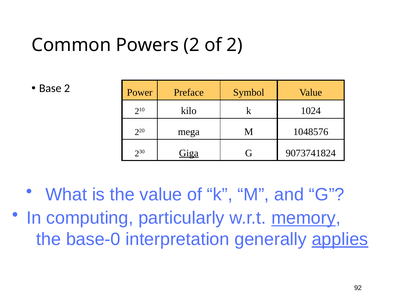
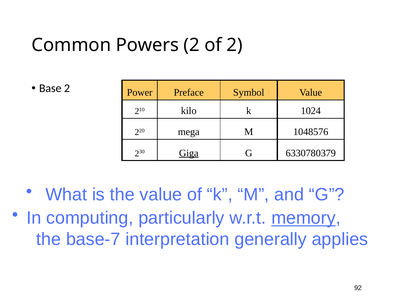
9073741824: 9073741824 -> 6330780379
base-0: base-0 -> base-7
applies underline: present -> none
